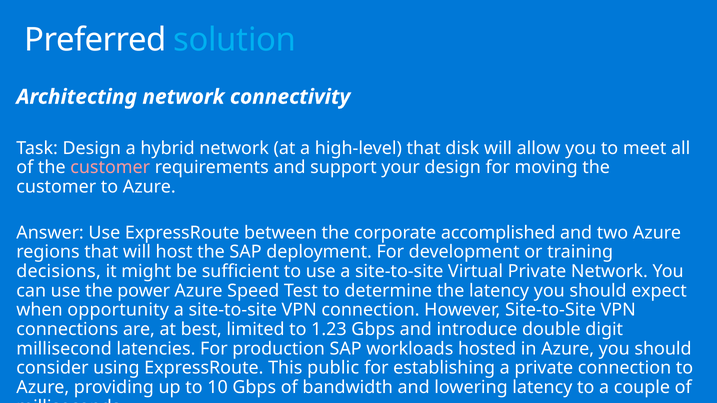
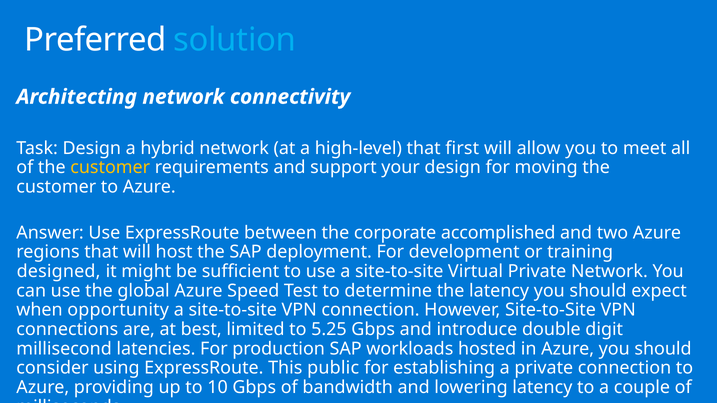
disk: disk -> first
customer at (110, 168) colour: pink -> yellow
decisions: decisions -> designed
power: power -> global
1.23: 1.23 -> 5.25
